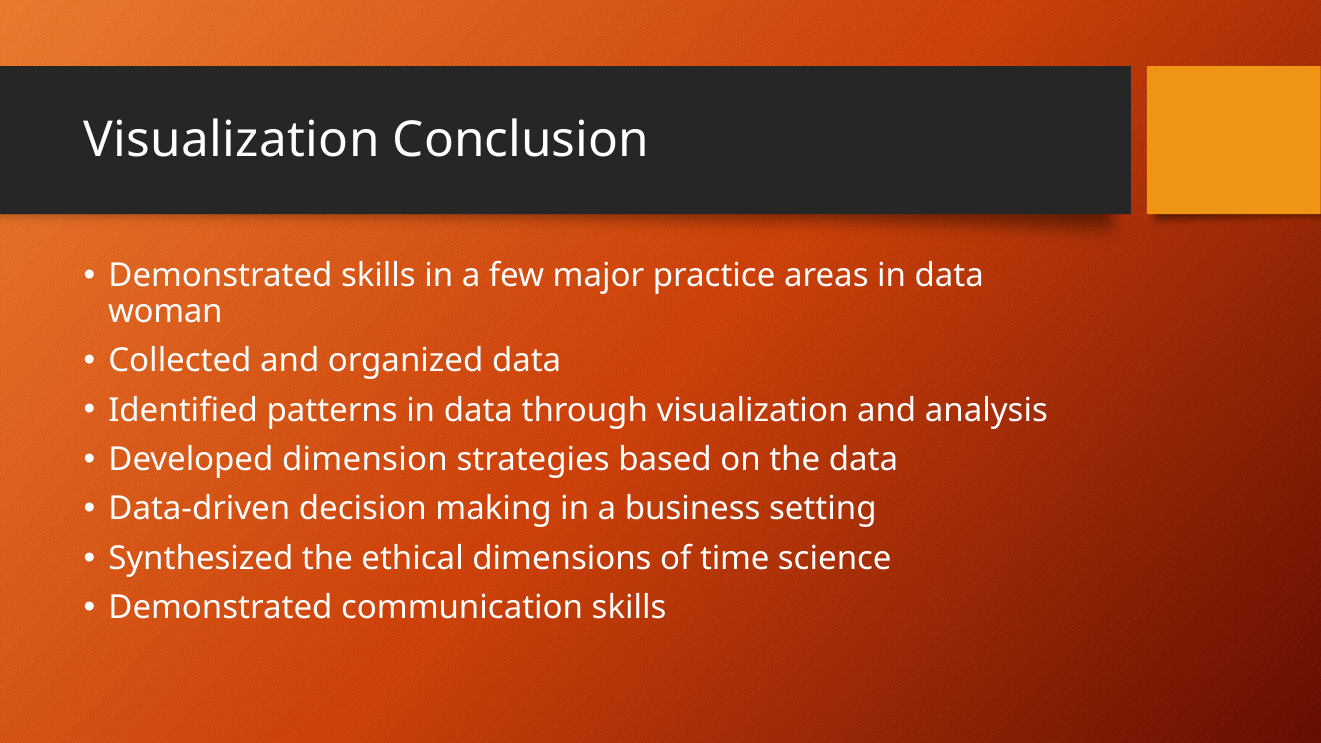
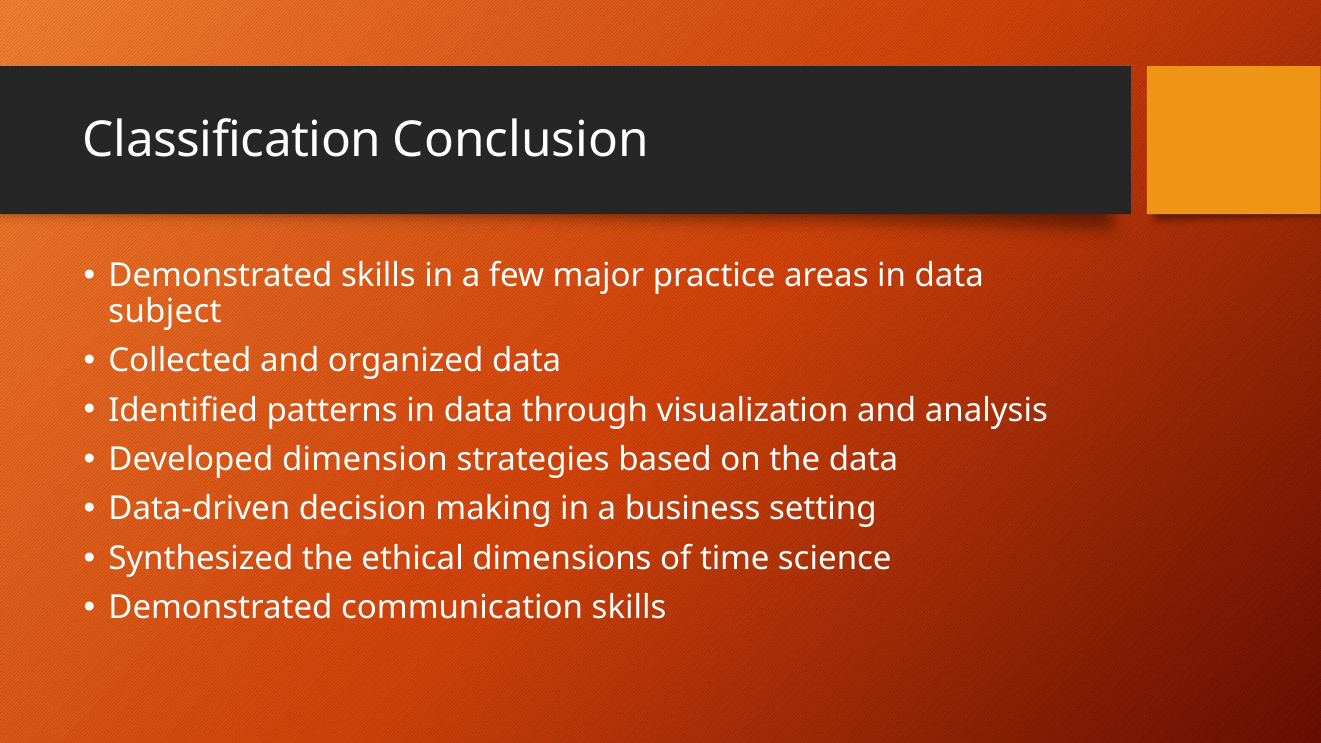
Visualization at (232, 140): Visualization -> Classification
woman: woman -> subject
